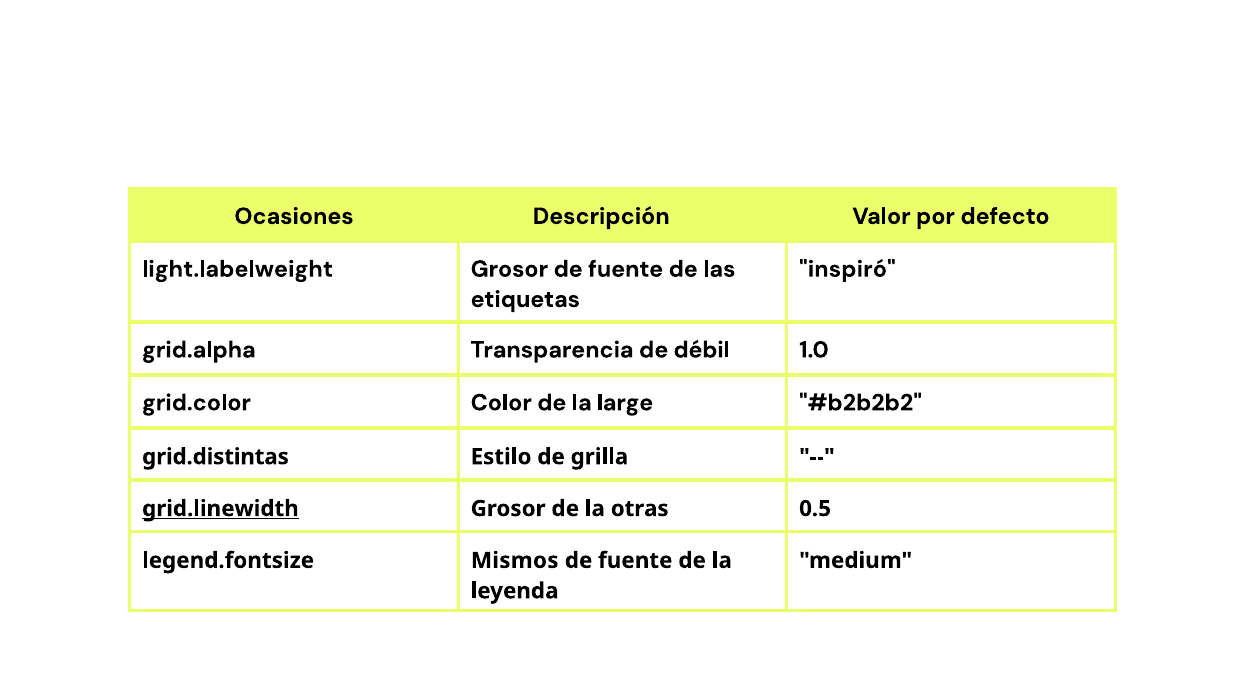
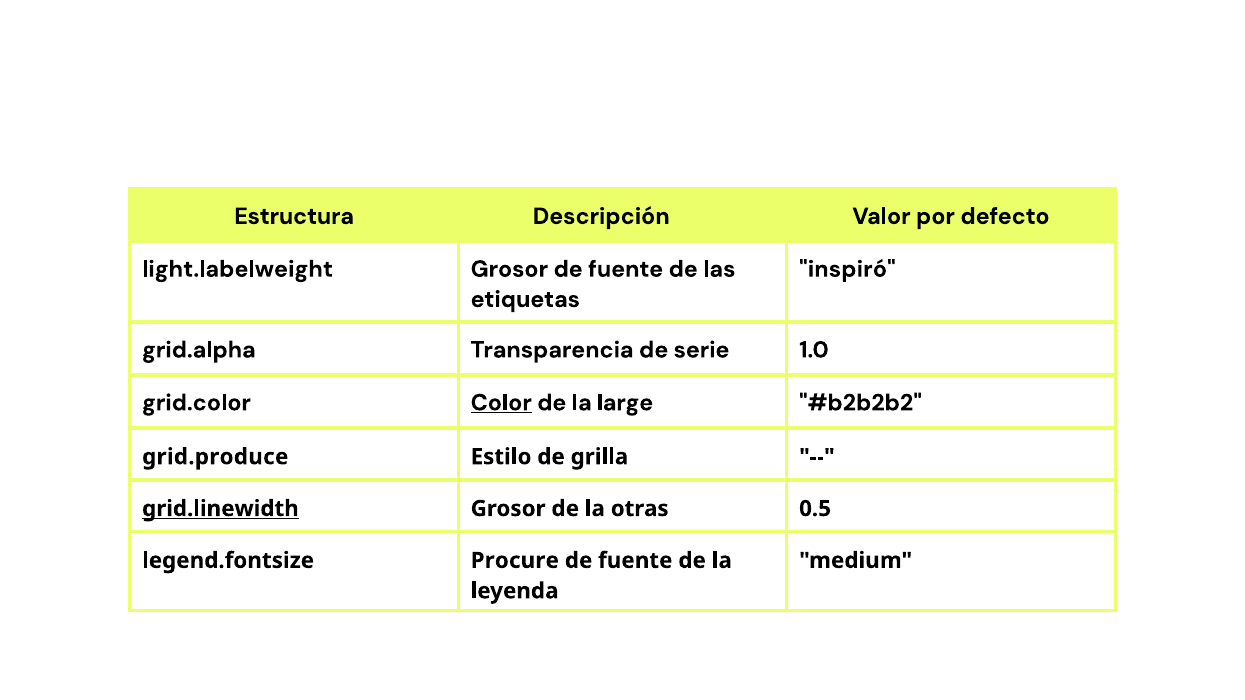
Ocasiones: Ocasiones -> Estructura
débil: débil -> serie
Color underline: none -> present
grid.distintas: grid.distintas -> grid.produce
Mismos: Mismos -> Procure
